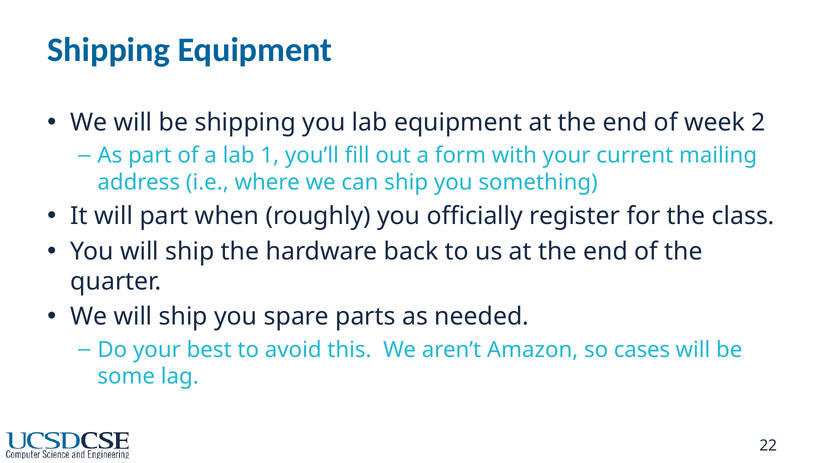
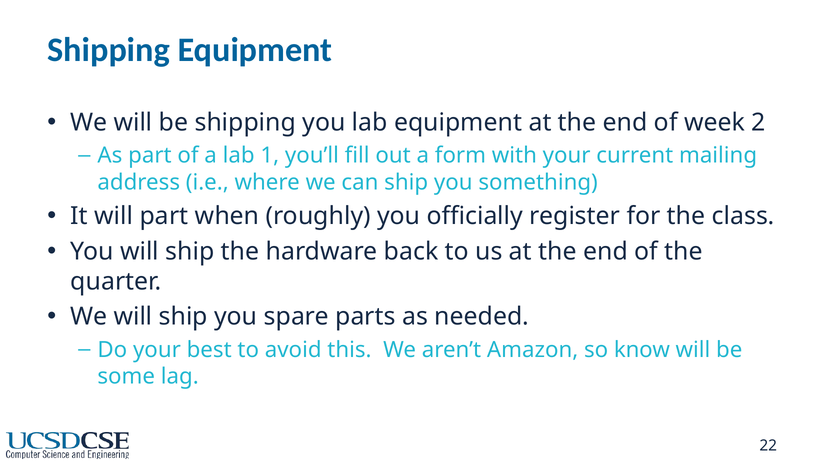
cases: cases -> know
